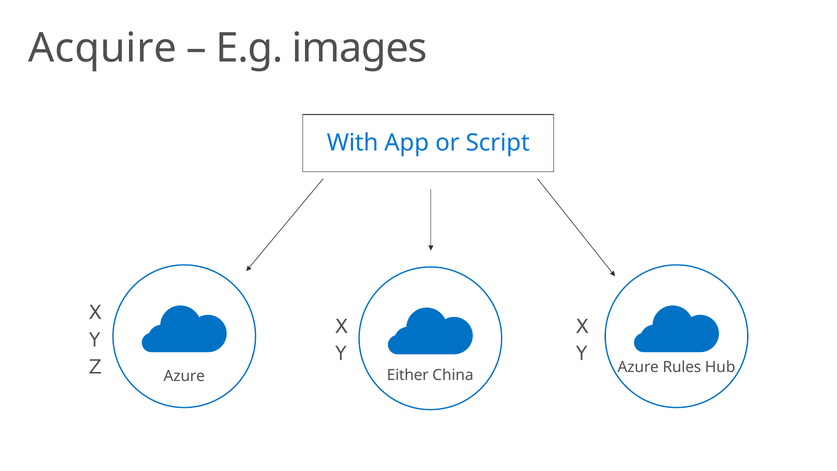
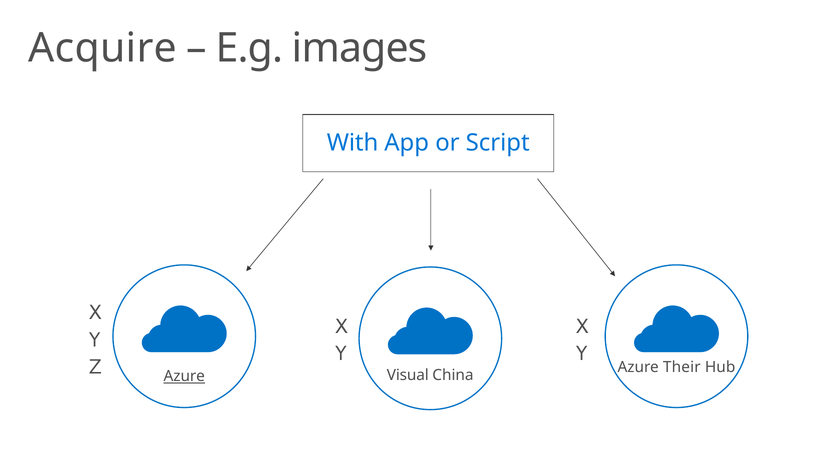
Rules: Rules -> Their
Either: Either -> Visual
Azure at (184, 376) underline: none -> present
